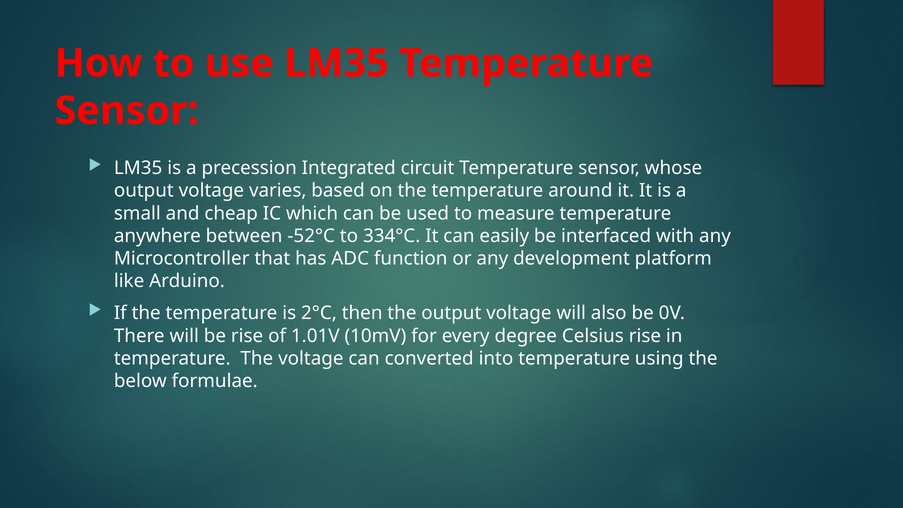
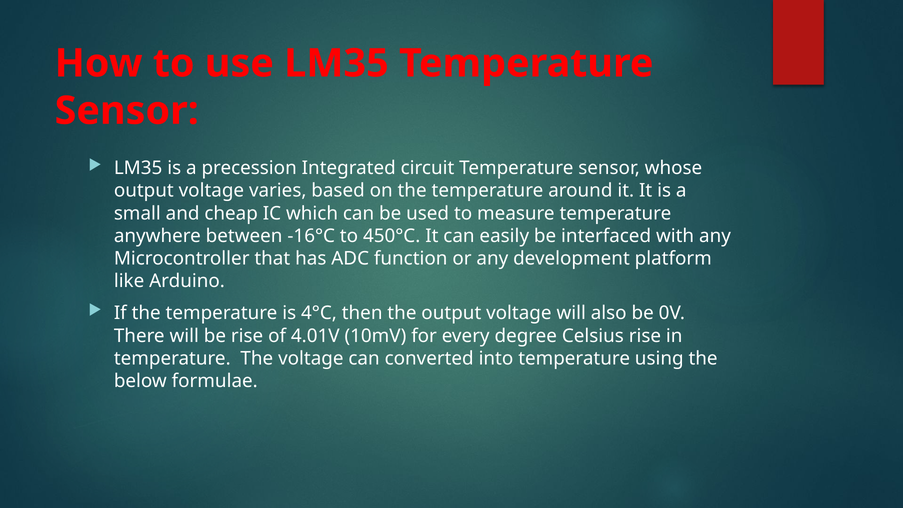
-52°C: -52°C -> -16°C
334°C: 334°C -> 450°C
2°C: 2°C -> 4°C
1.01V: 1.01V -> 4.01V
